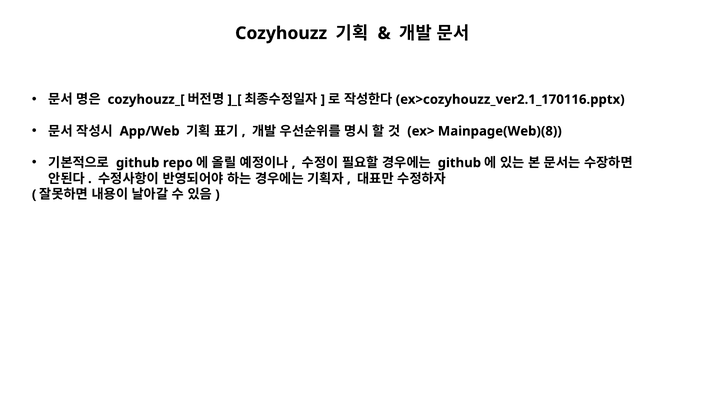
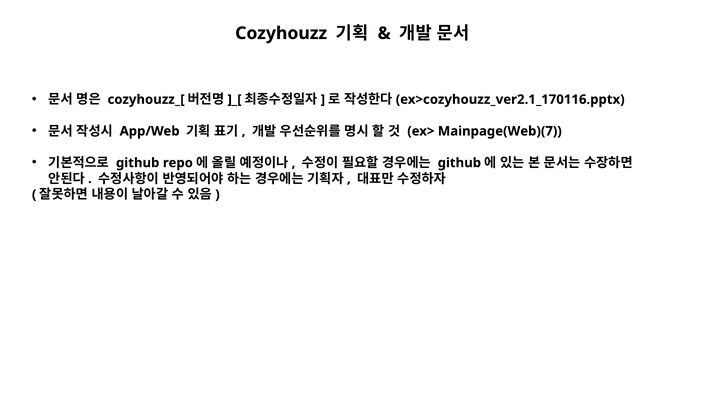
Mainpage(Web)(8: Mainpage(Web)(8 -> Mainpage(Web)(7
